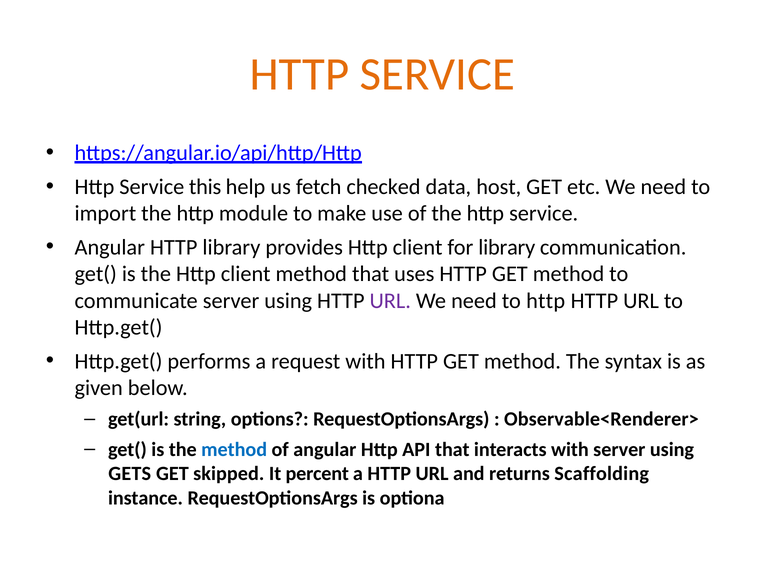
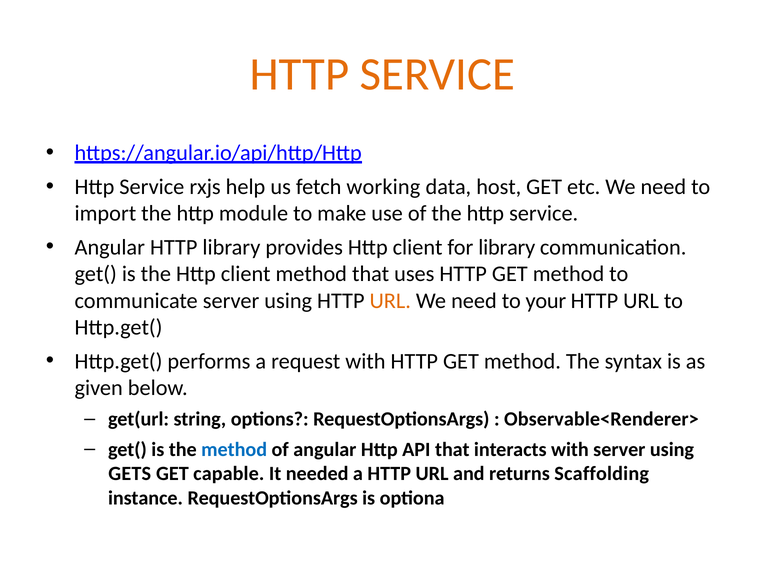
this: this -> rxjs
checked: checked -> working
URL at (390, 301) colour: purple -> orange
to http: http -> your
skipped: skipped -> capable
percent: percent -> needed
